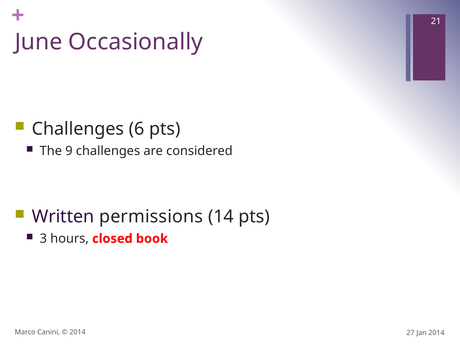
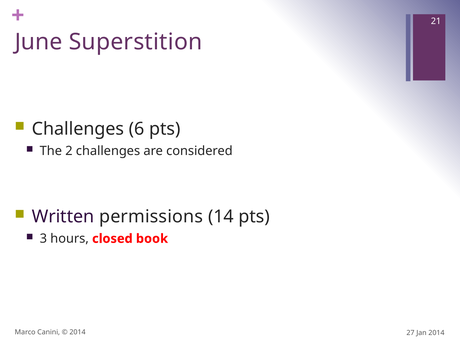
Occasionally: Occasionally -> Superstition
9: 9 -> 2
